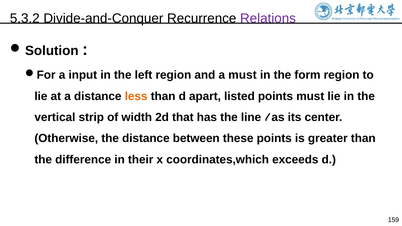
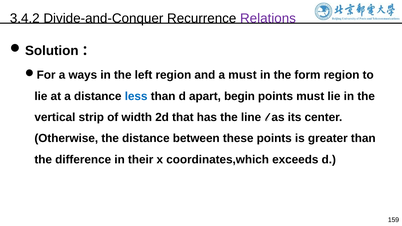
5.3.2: 5.3.2 -> 3.4.2
input: input -> ways
less colour: orange -> blue
listed: listed -> begin
